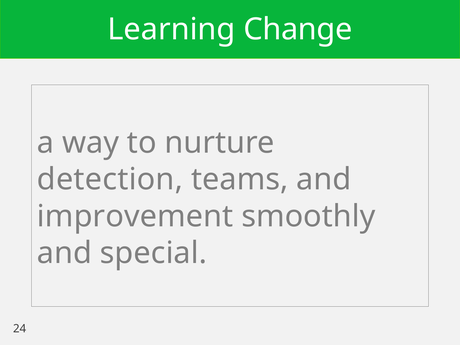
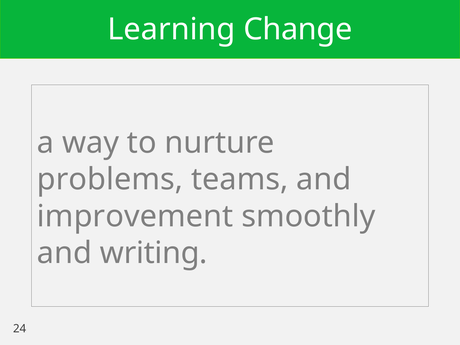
detection: detection -> problems
special: special -> writing
